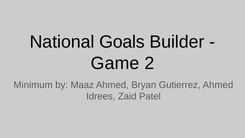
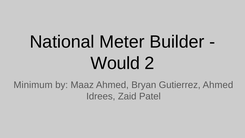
Goals: Goals -> Meter
Game: Game -> Would
